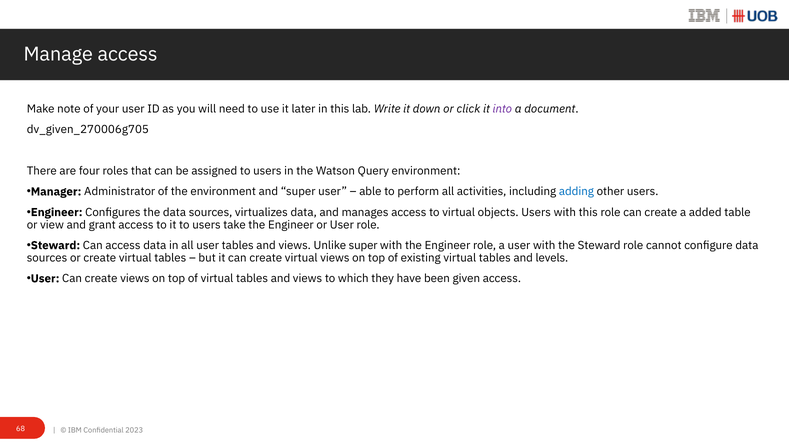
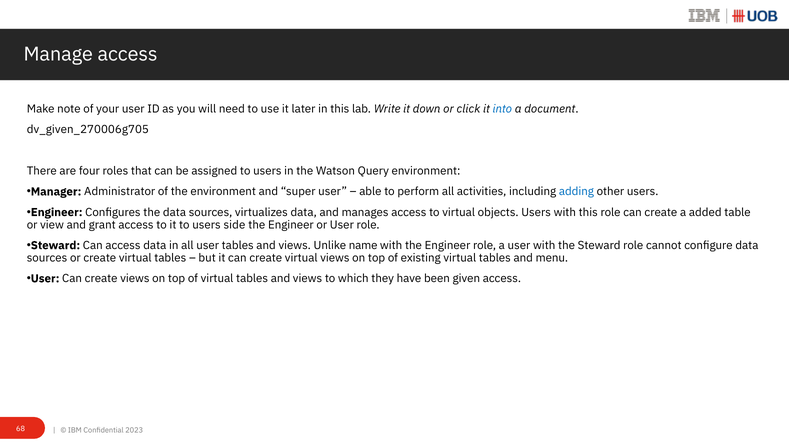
into colour: purple -> blue
take: take -> side
Unlike super: super -> name
levels: levels -> menu
